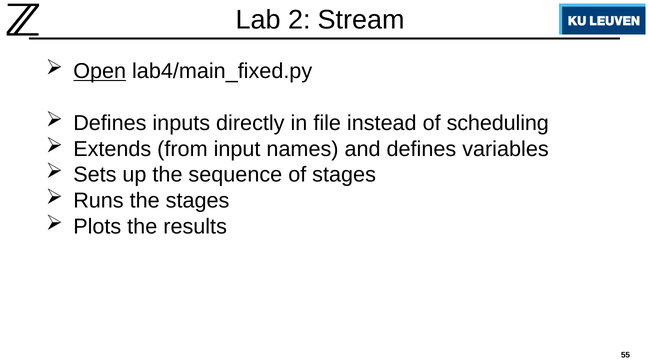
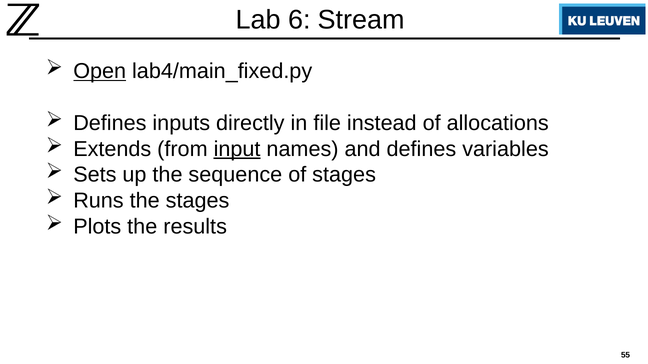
2: 2 -> 6
scheduling: scheduling -> allocations
input underline: none -> present
